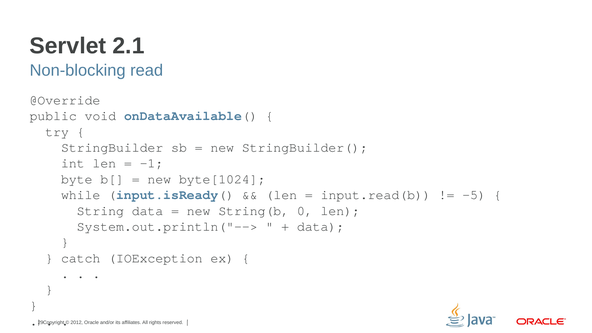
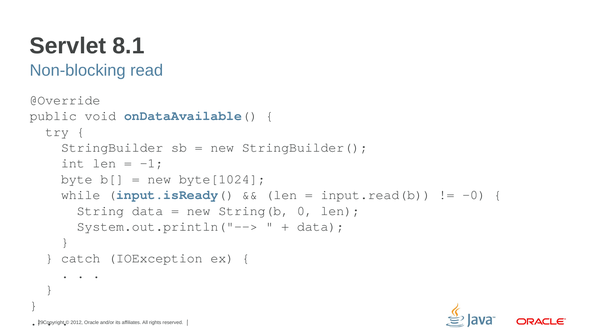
2.1: 2.1 -> 8.1
-5: -5 -> -0
